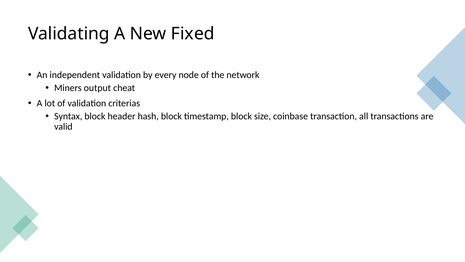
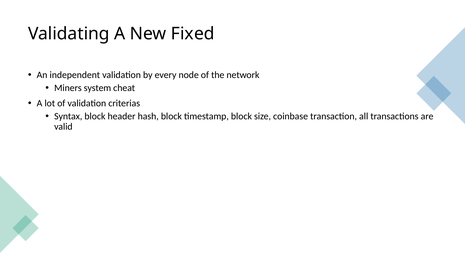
output: output -> system
